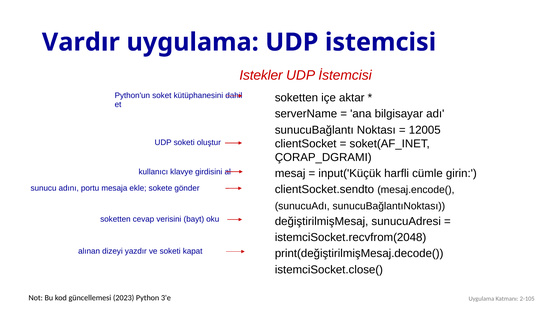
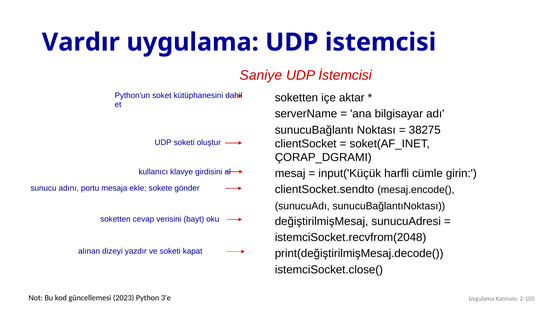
Istekler: Istekler -> Saniye
12005: 12005 -> 38275
